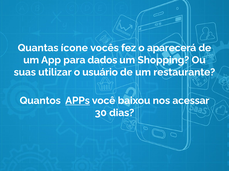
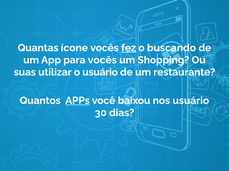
fez underline: none -> present
aparecerá: aparecerá -> buscando
para dados: dados -> vocês
nos acessar: acessar -> usuário
